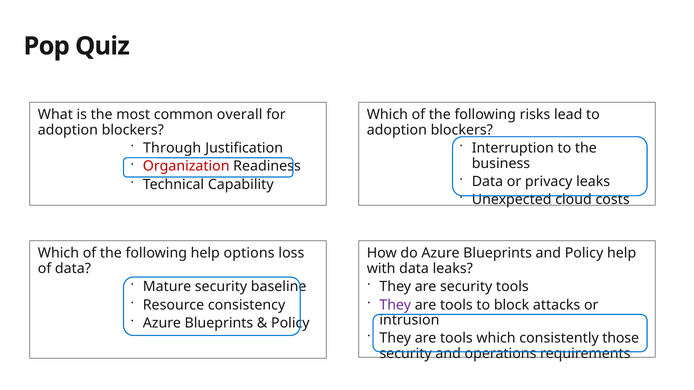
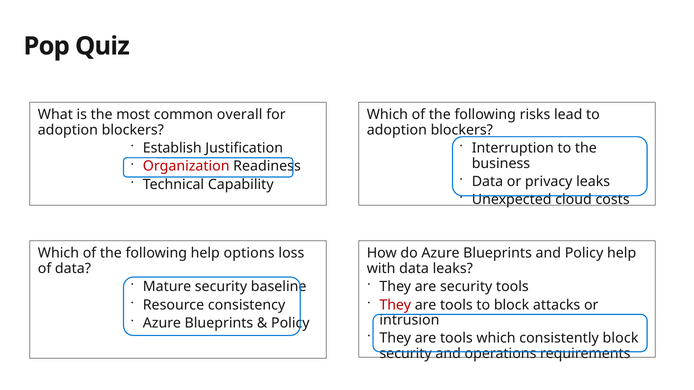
Through: Through -> Establish
They at (395, 305) colour: purple -> red
consistently those: those -> block
